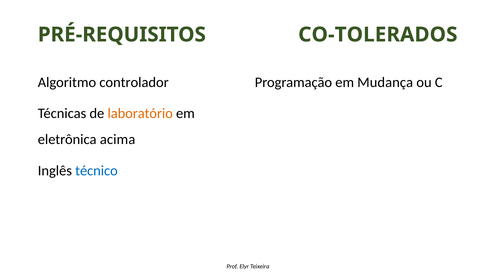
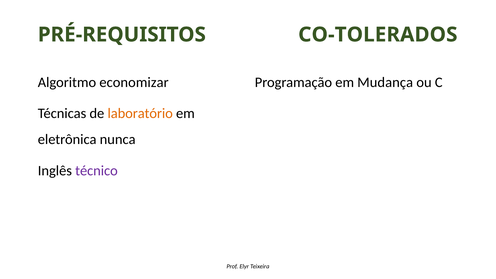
controlador: controlador -> economizar
acima: acima -> nunca
técnico colour: blue -> purple
